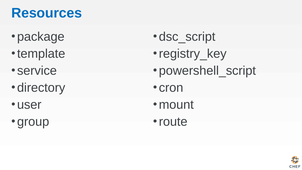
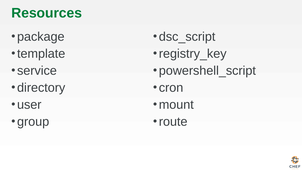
Resources colour: blue -> green
